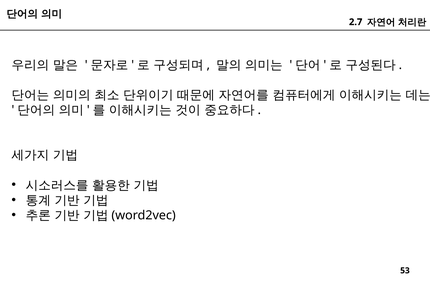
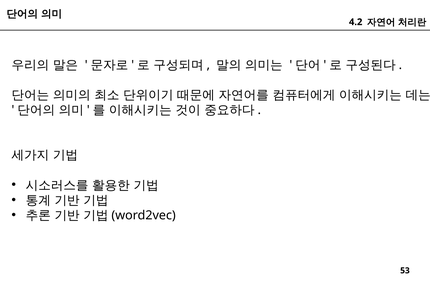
2.7: 2.7 -> 4.2
